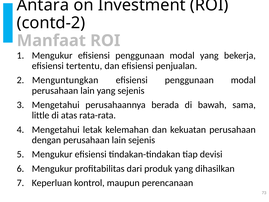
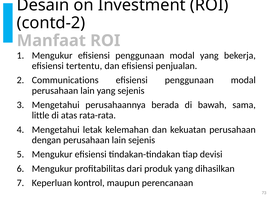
Antara: Antara -> Desain
Menguntungkan: Menguntungkan -> Communications
